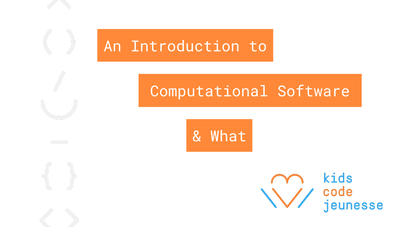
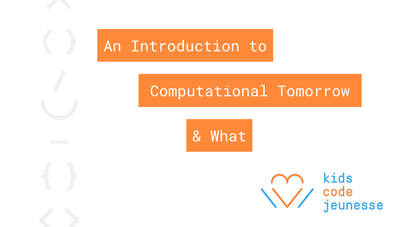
Software: Software -> Tomorrow
